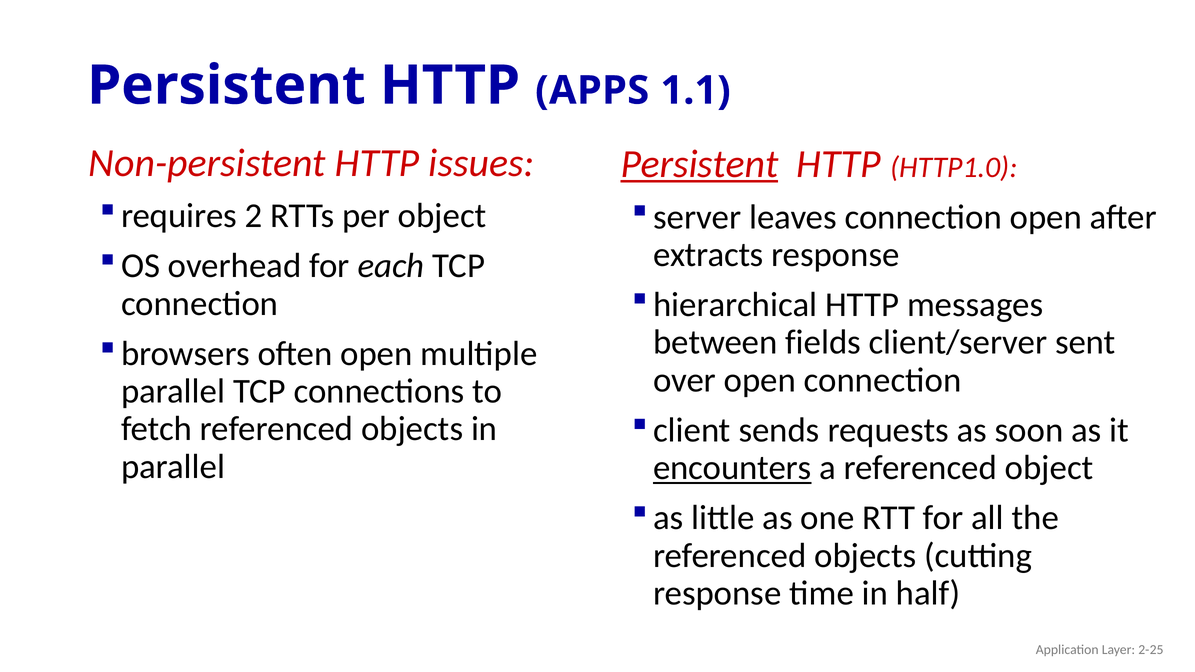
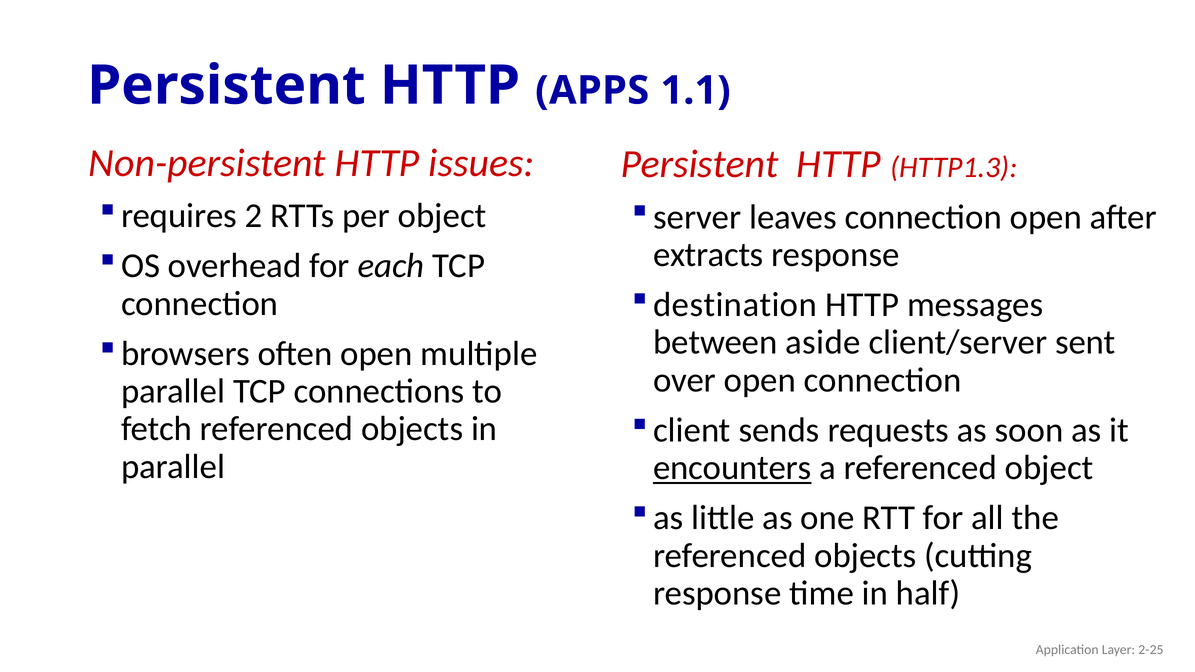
Persistent at (699, 164) underline: present -> none
HTTP1.0: HTTP1.0 -> HTTP1.3
hierarchical: hierarchical -> destination
fields: fields -> aside
